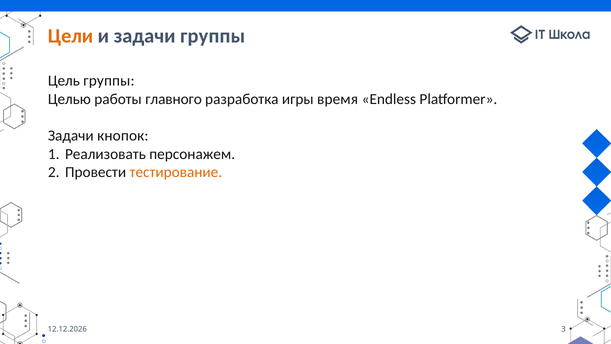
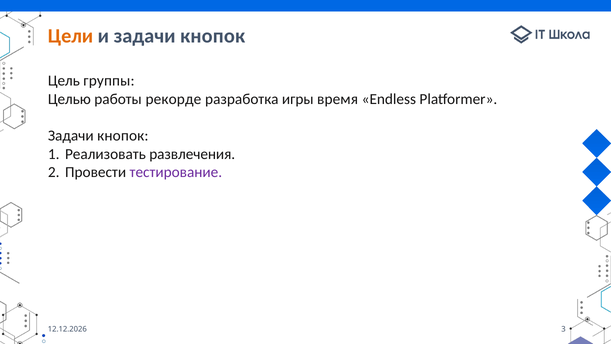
и задачи группы: группы -> кнопок
главного: главного -> рекорде
персонажем: персонажем -> развлечения
тестирование colour: orange -> purple
